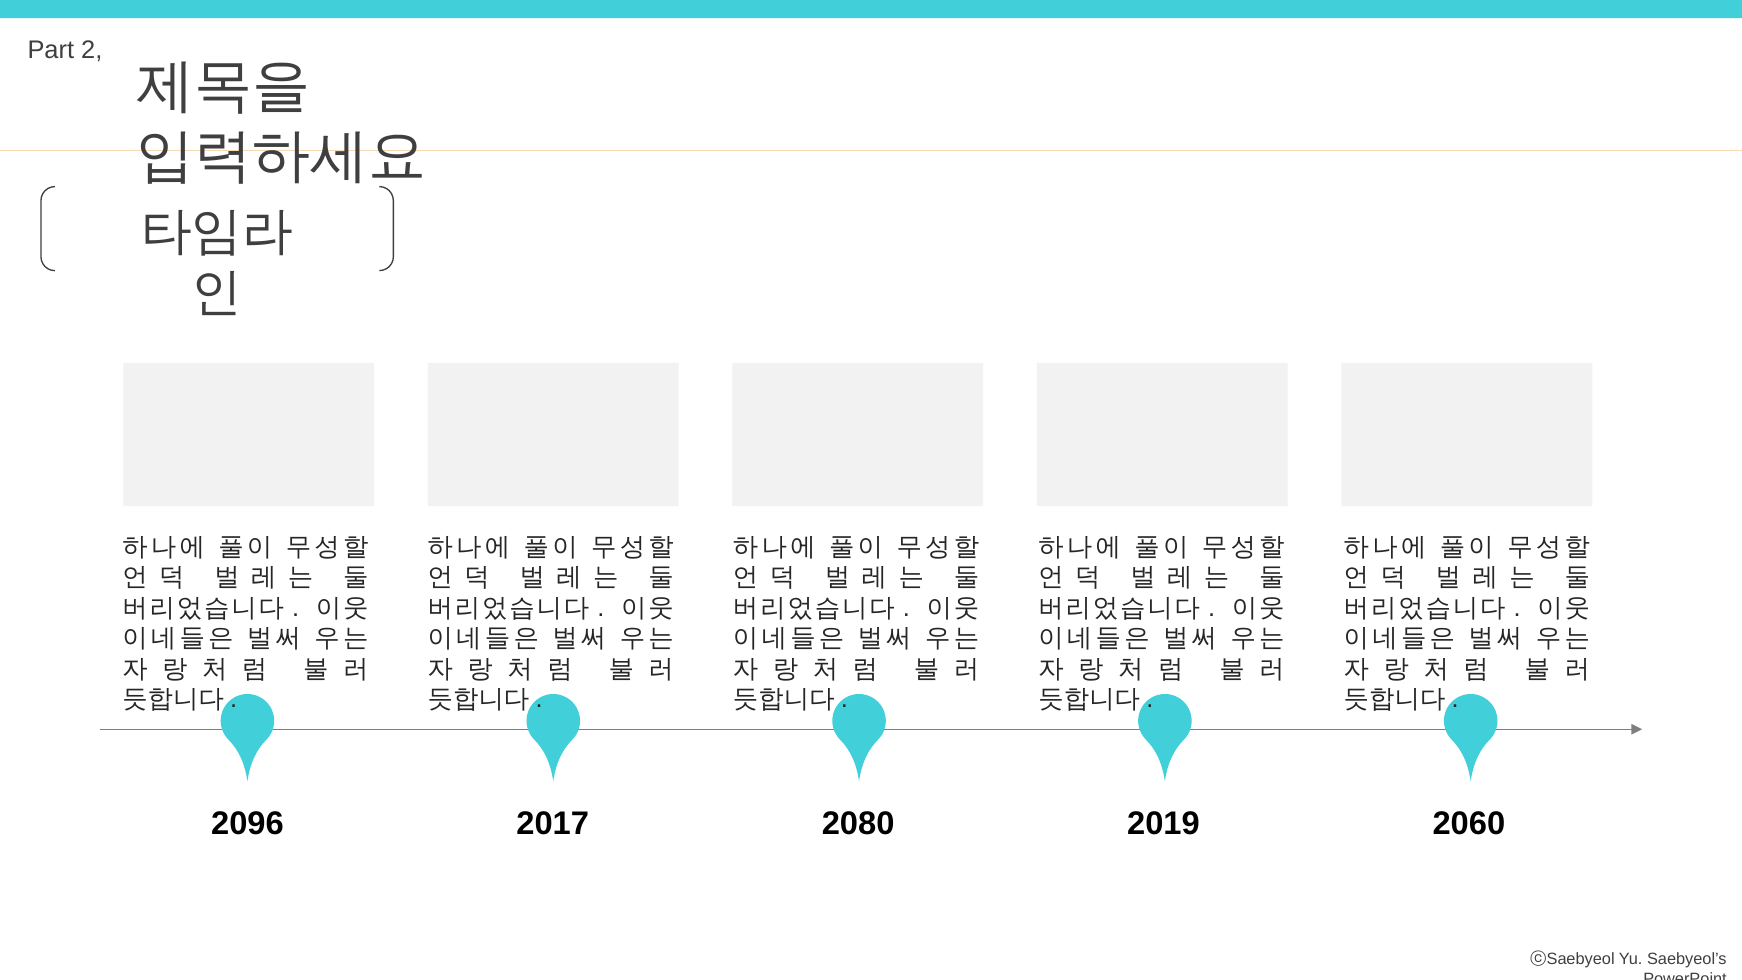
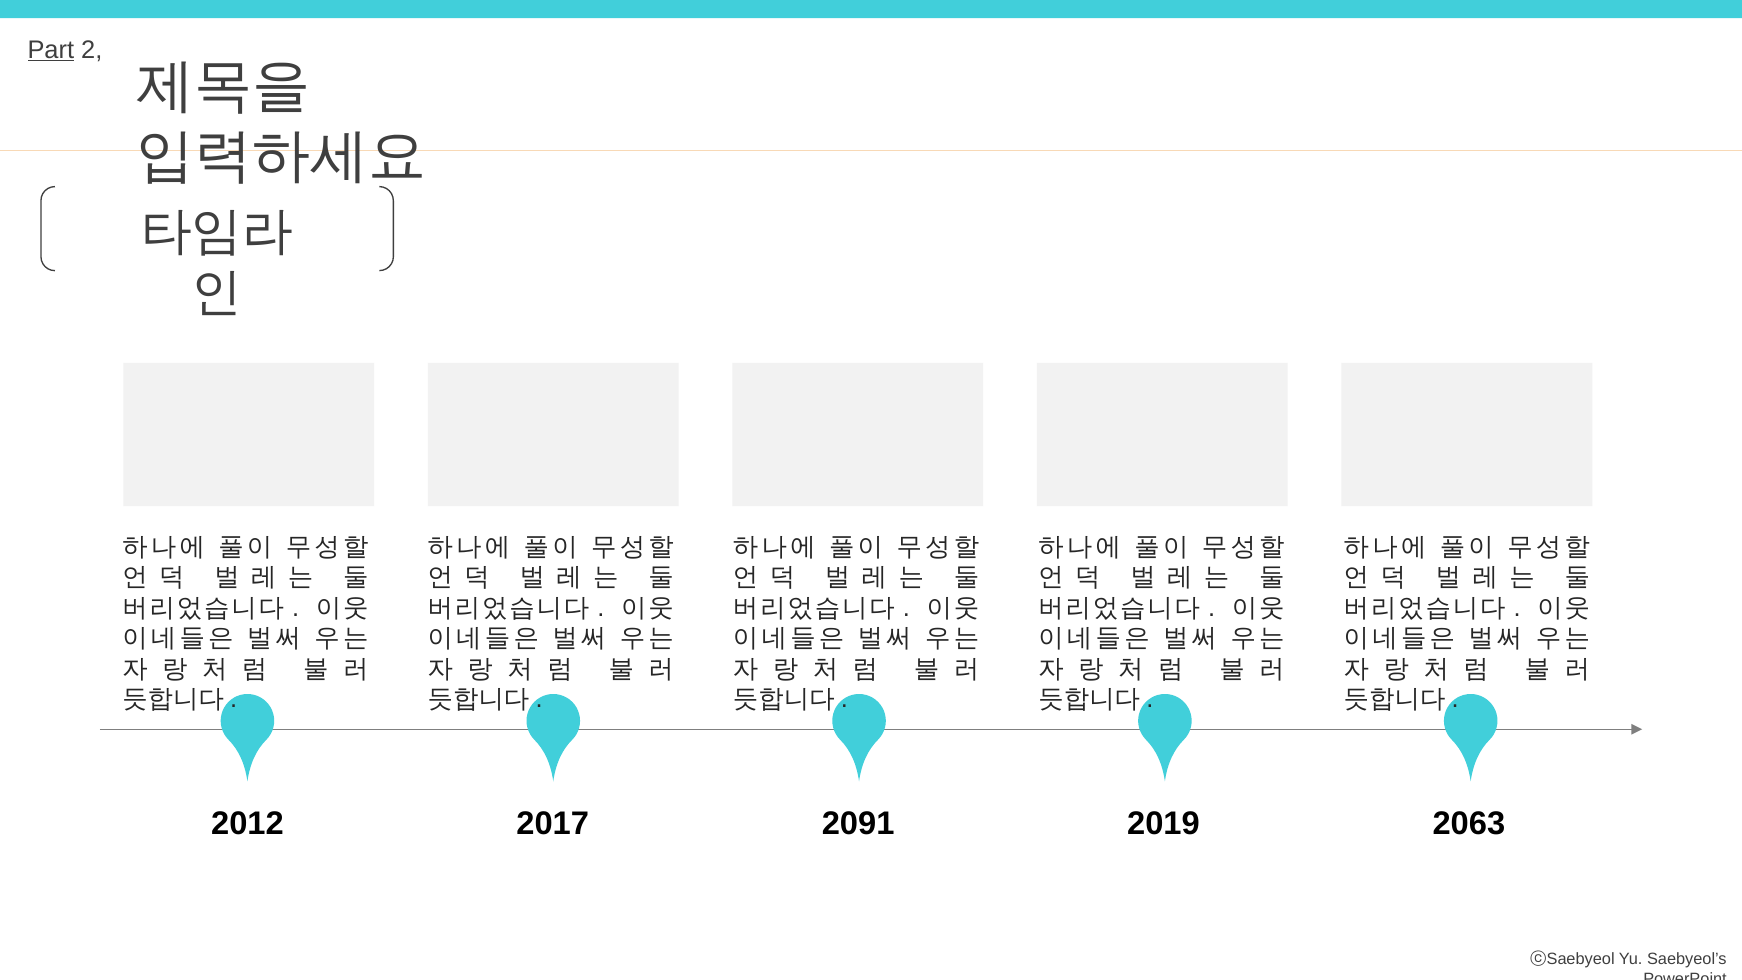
Part underline: none -> present
2096: 2096 -> 2012
2080: 2080 -> 2091
2060: 2060 -> 2063
